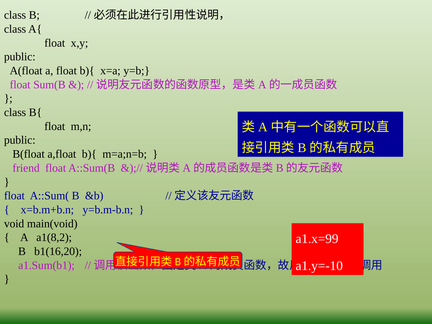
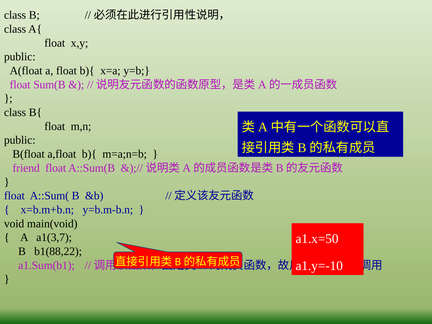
a1(8,2: a1(8,2 -> a1(3,7
a1.x=99: a1.x=99 -> a1.x=50
b1(16,20: b1(16,20 -> b1(88,22
